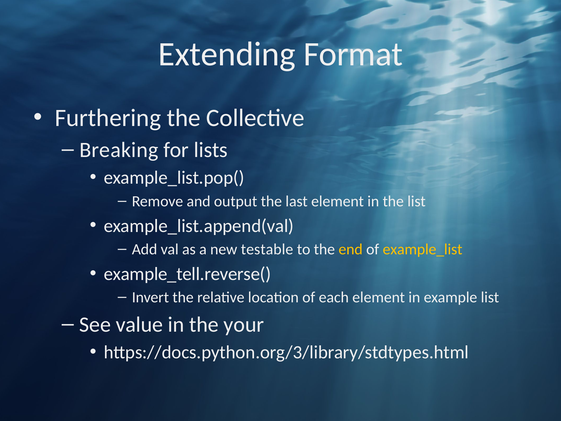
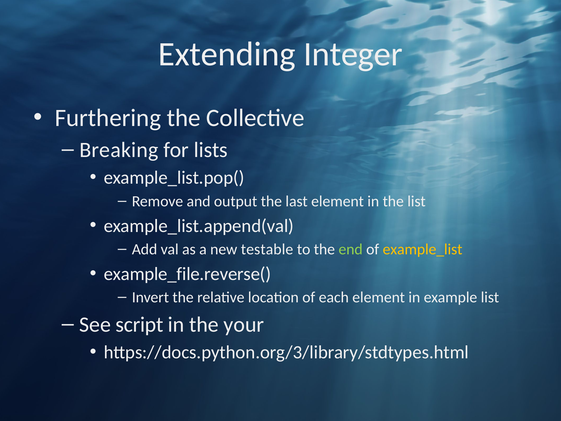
Format: Format -> Integer
end colour: yellow -> light green
example_tell.reverse(: example_tell.reverse( -> example_file.reverse(
value: value -> script
